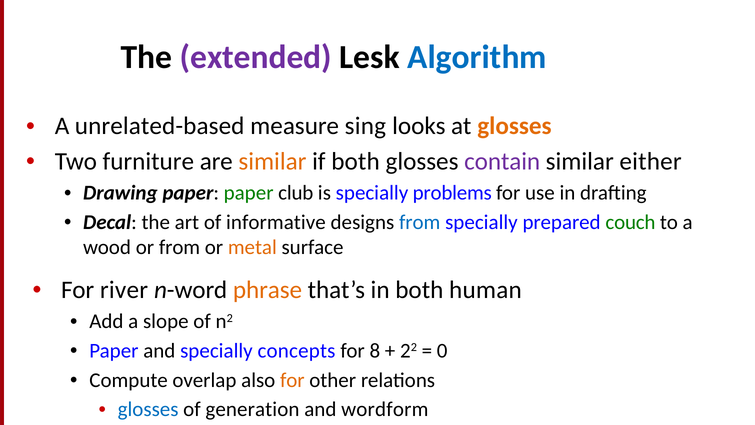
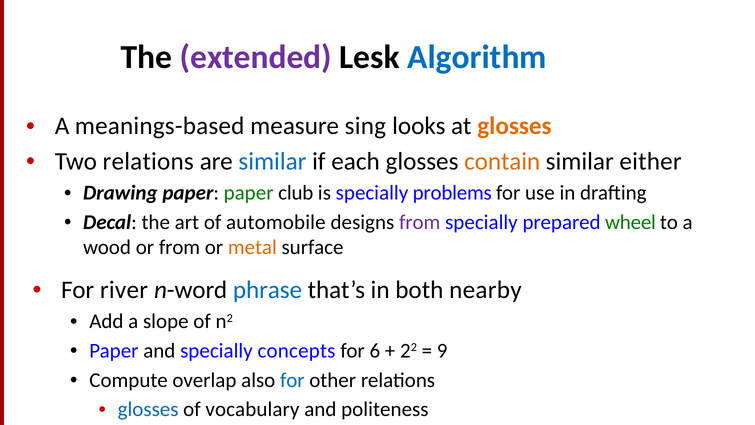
unrelated-based: unrelated-based -> meanings-based
Two furniture: furniture -> relations
similar at (272, 161) colour: orange -> blue
if both: both -> each
contain colour: purple -> orange
informative: informative -> automobile
from at (420, 222) colour: blue -> purple
couch: couch -> wheel
phrase colour: orange -> blue
human: human -> nearby
8: 8 -> 6
0: 0 -> 9
for at (292, 380) colour: orange -> blue
generation: generation -> vocabulary
wordform: wordform -> politeness
